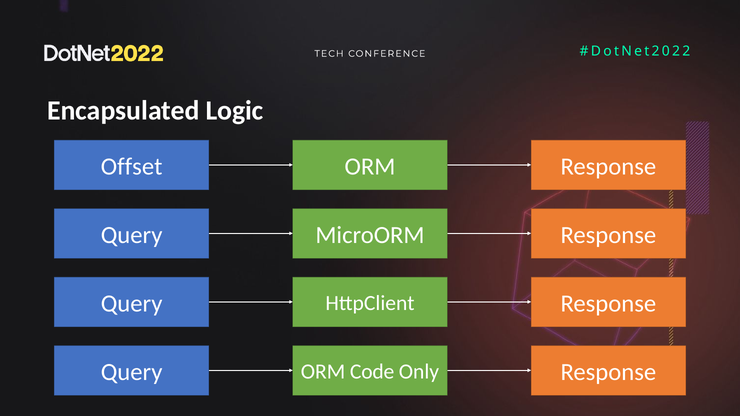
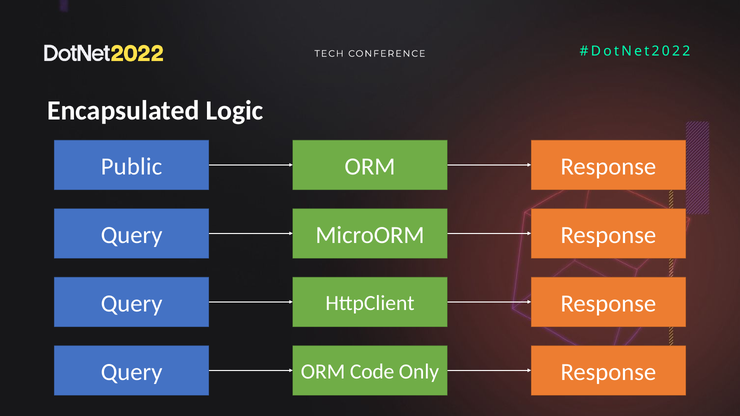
Offset: Offset -> Public
